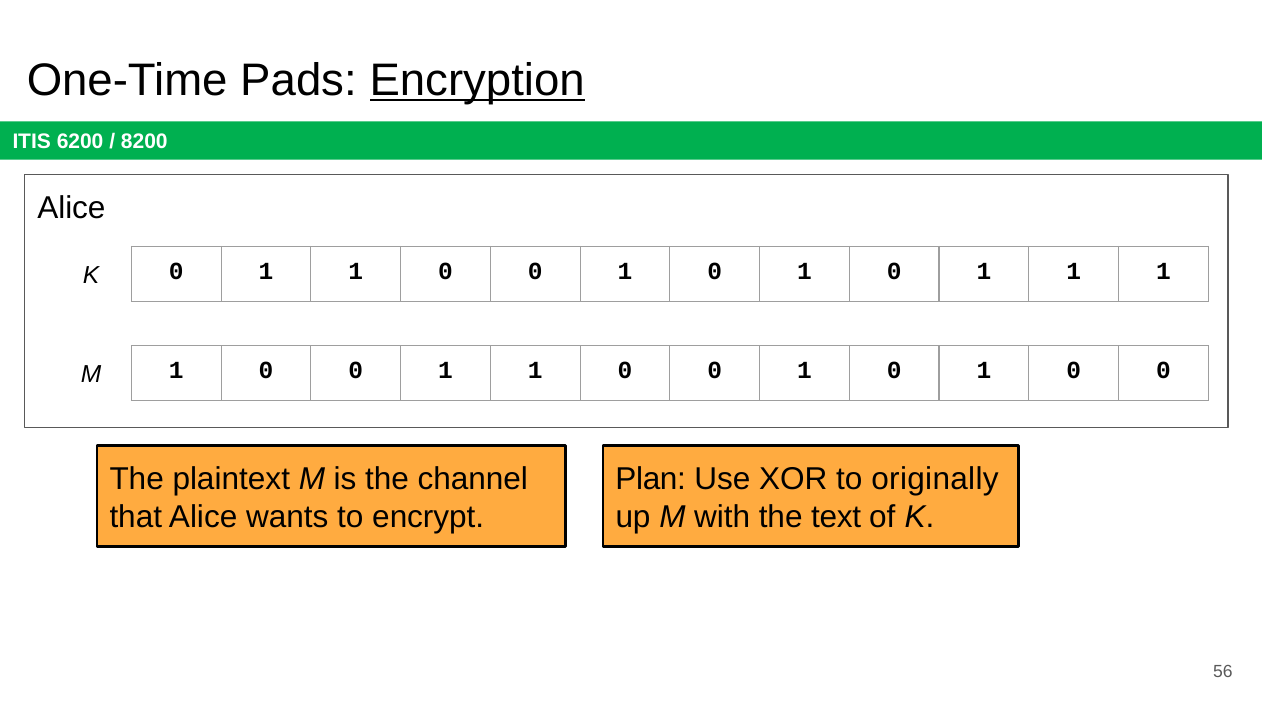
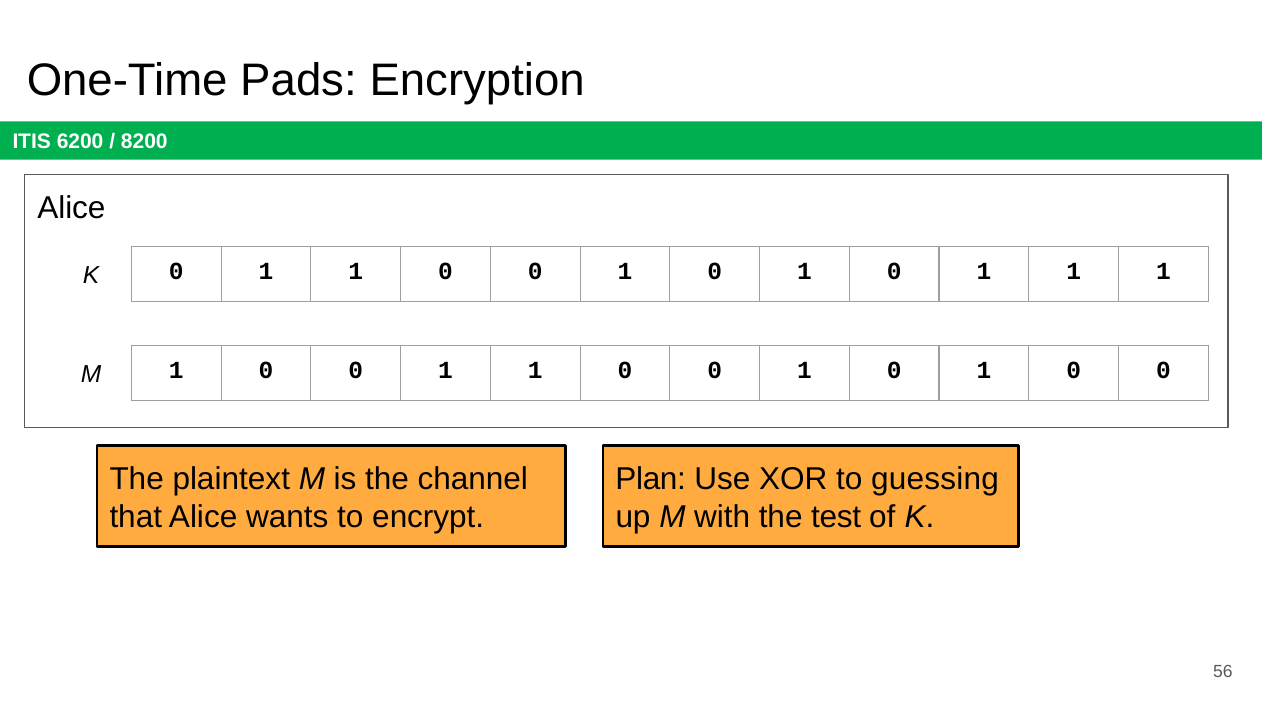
Encryption underline: present -> none
originally: originally -> guessing
text: text -> test
